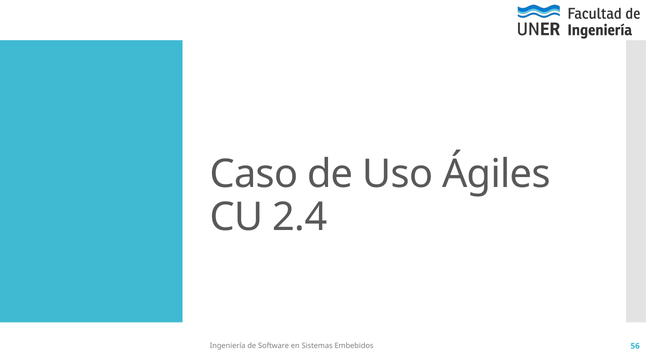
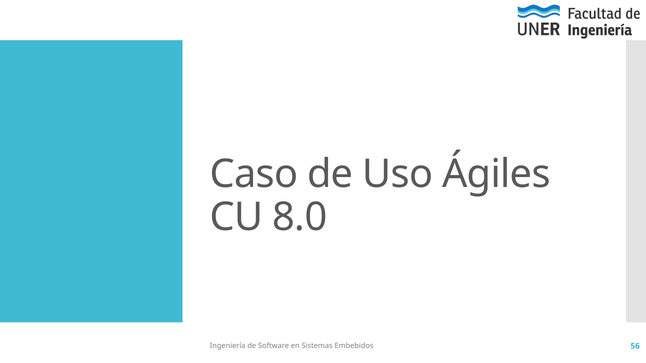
2.4: 2.4 -> 8.0
